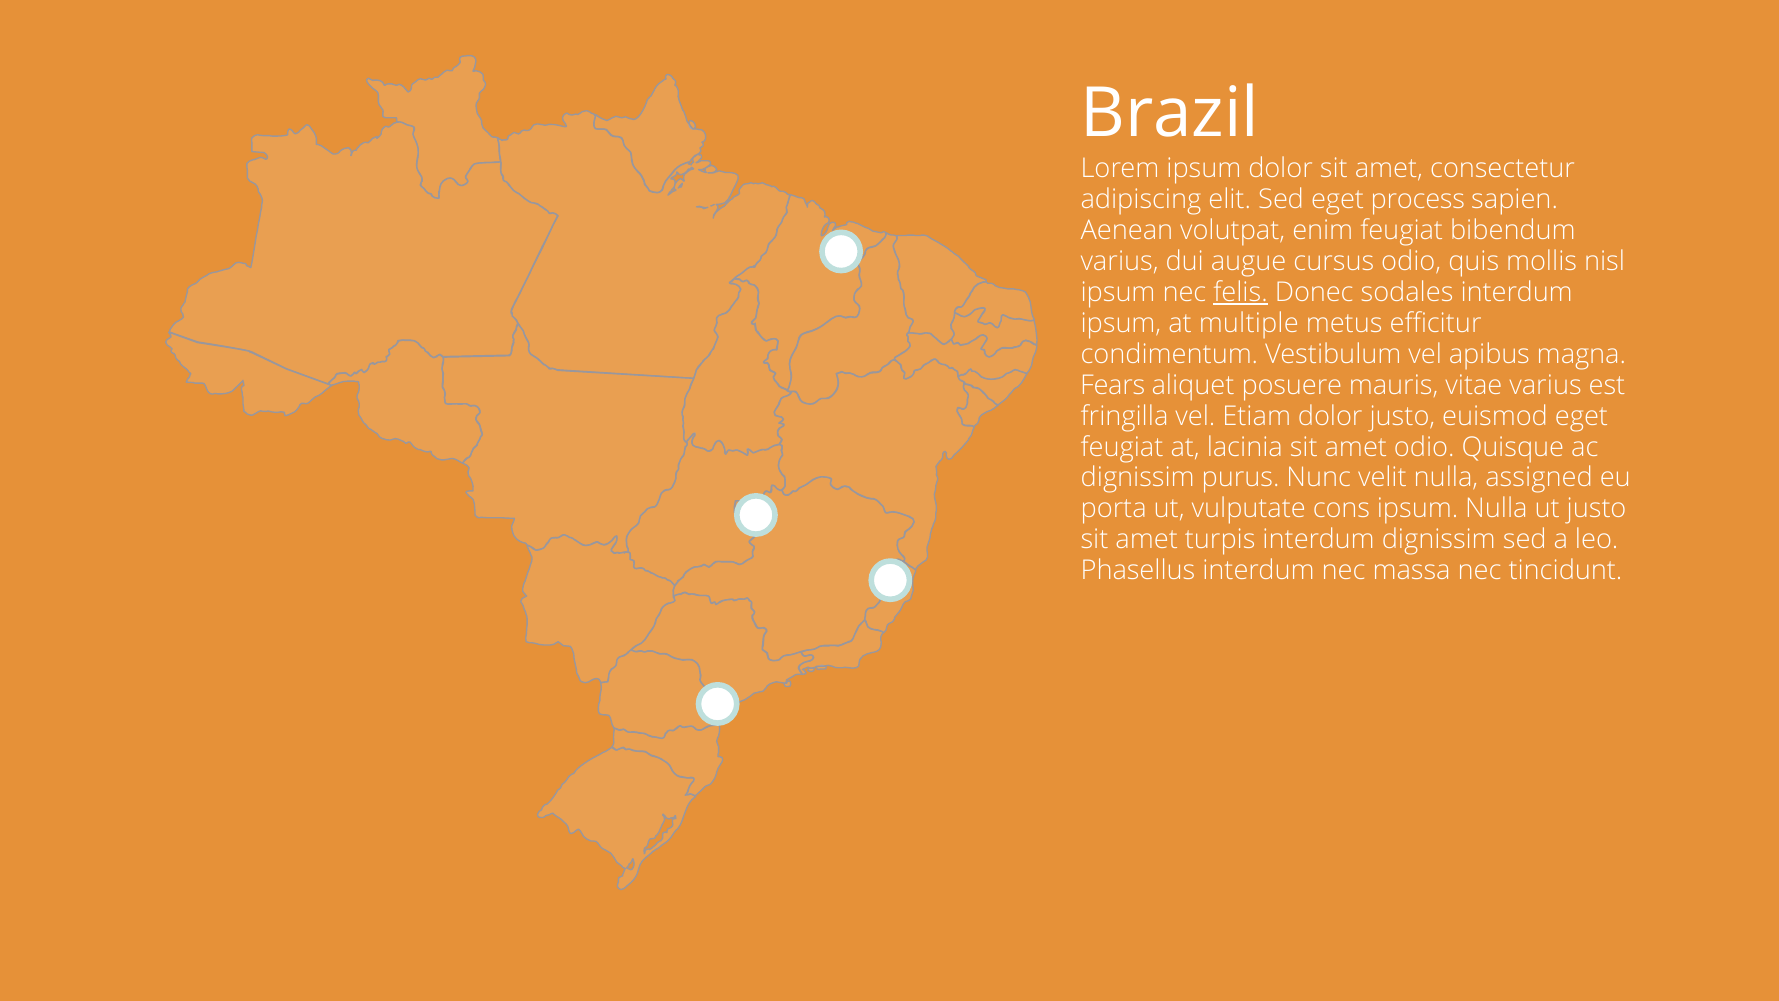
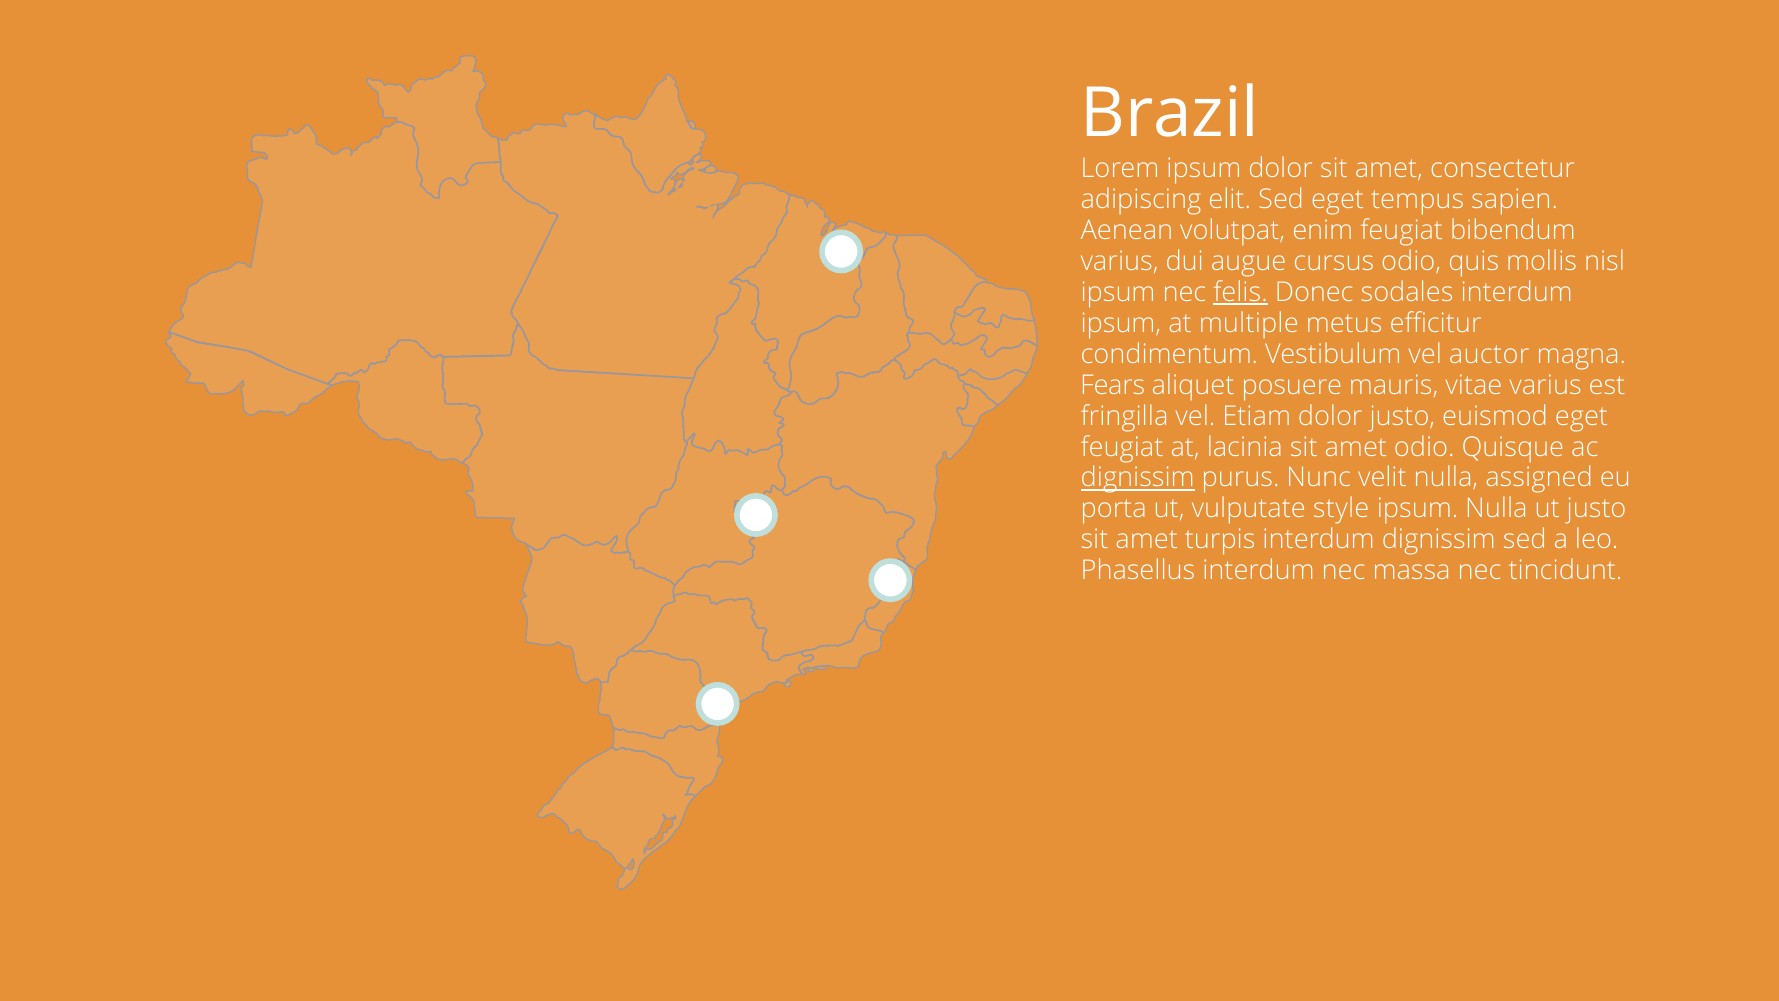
process: process -> tempus
apibus: apibus -> auctor
dignissim at (1138, 478) underline: none -> present
cons: cons -> style
